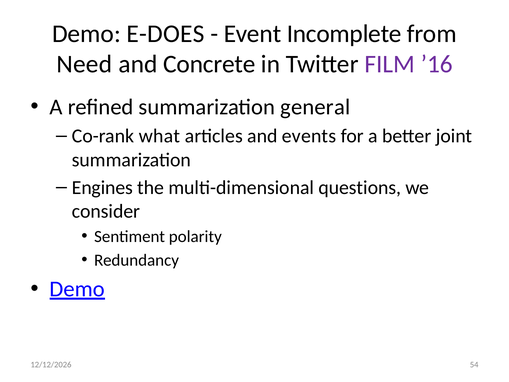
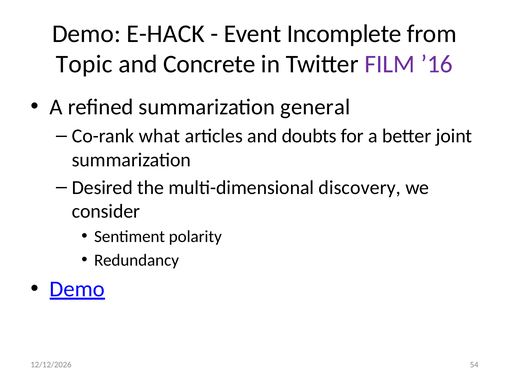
E-DOES: E-DOES -> E-HACK
Need: Need -> Topic
events: events -> doubts
Engines: Engines -> Desired
questions: questions -> discovery
